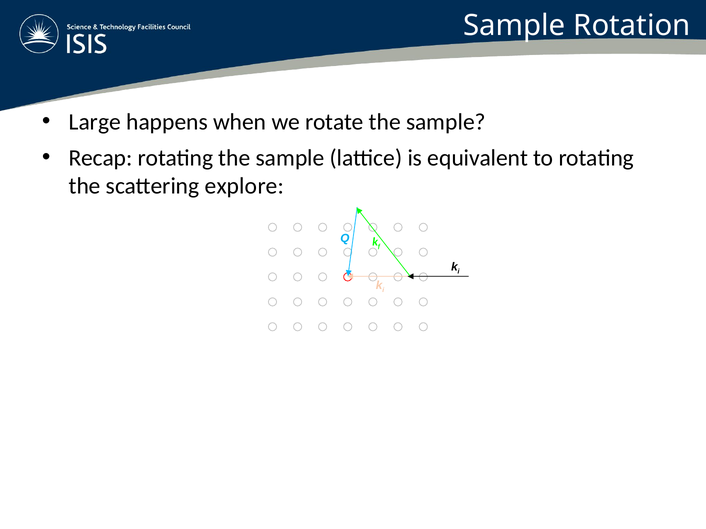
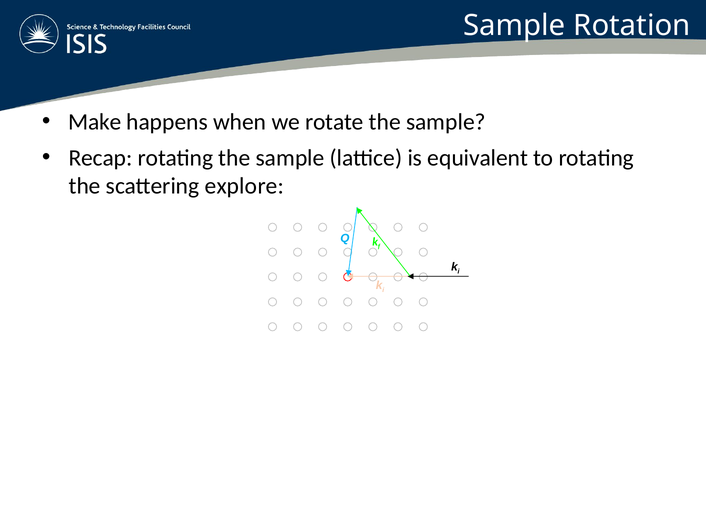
Large: Large -> Make
